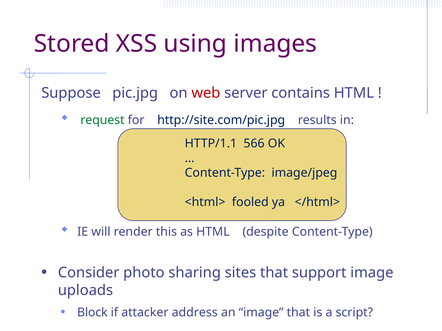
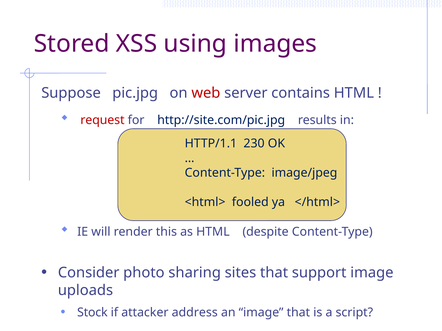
request colour: green -> red
566: 566 -> 230
Block: Block -> Stock
